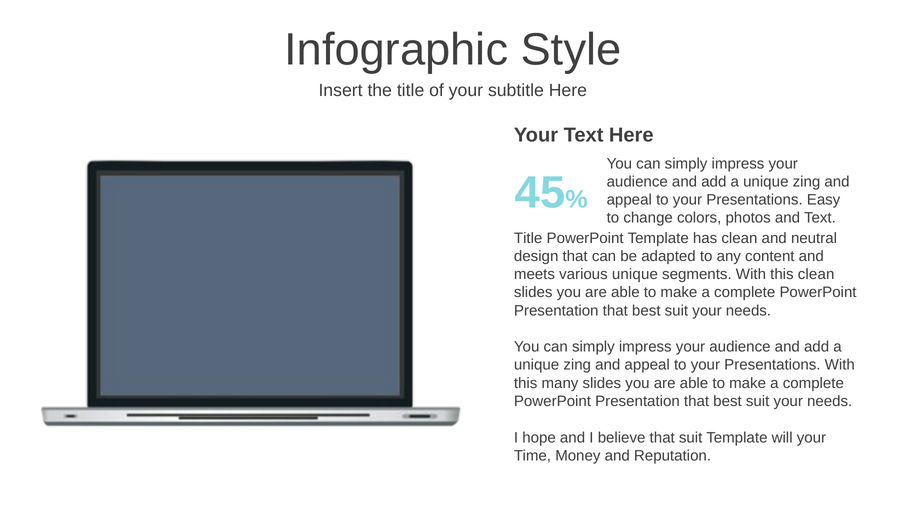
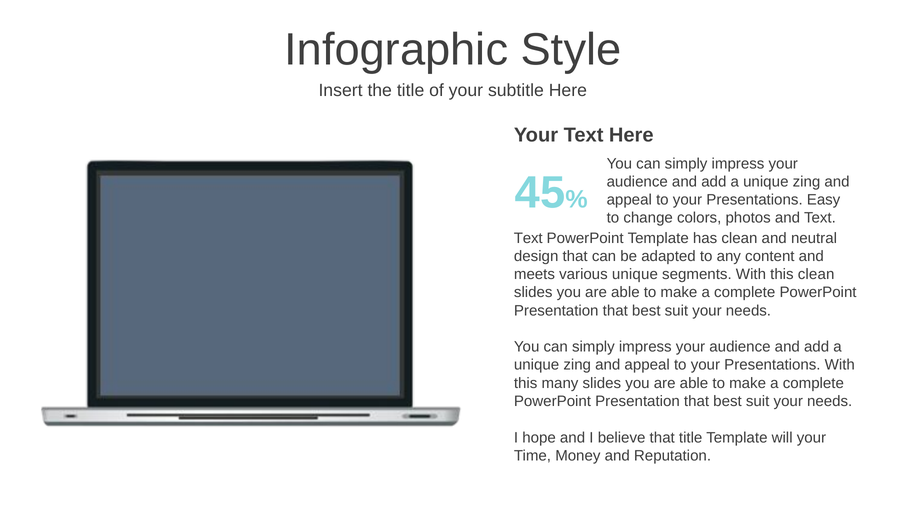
Title at (528, 238): Title -> Text
that suit: suit -> title
